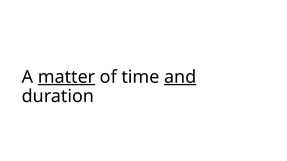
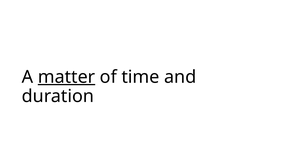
and underline: present -> none
